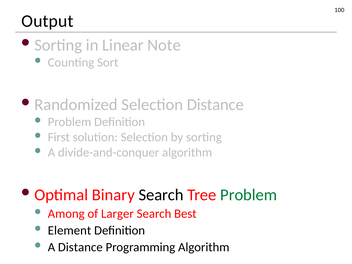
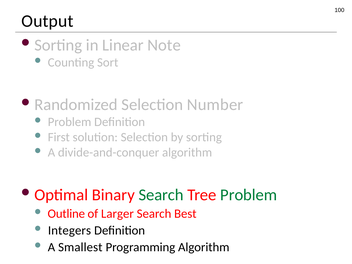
Selection Distance: Distance -> Number
Search at (161, 195) colour: black -> green
Among: Among -> Outline
Element: Element -> Integers
A Distance: Distance -> Smallest
